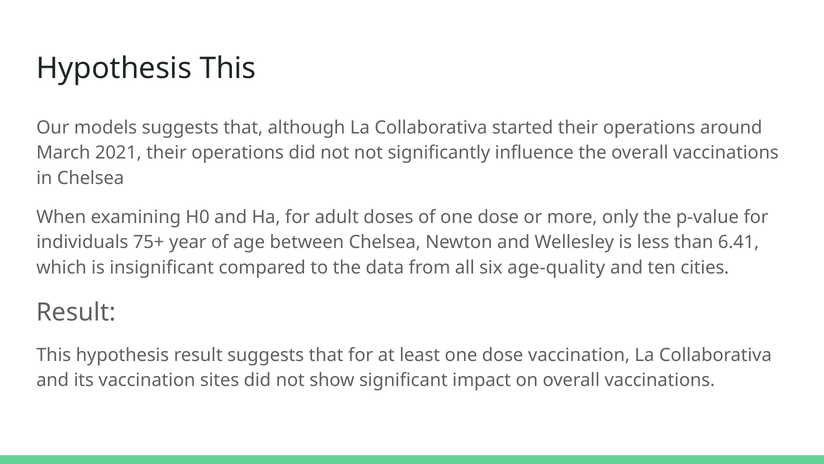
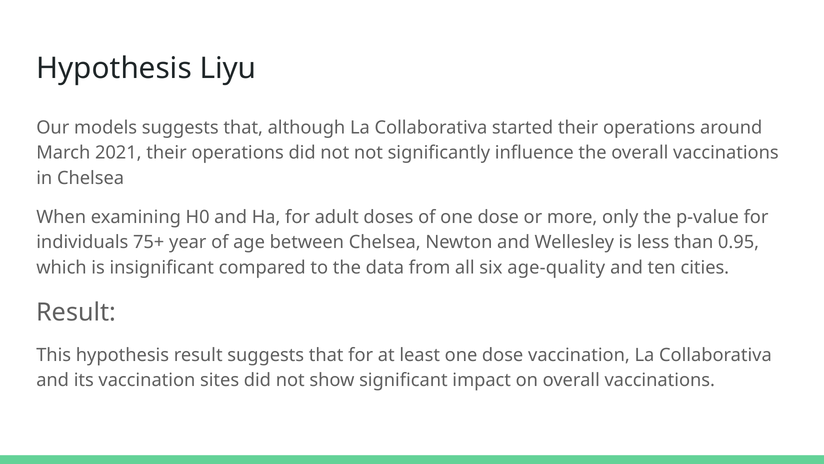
Hypothesis This: This -> Liyu
6.41: 6.41 -> 0.95
